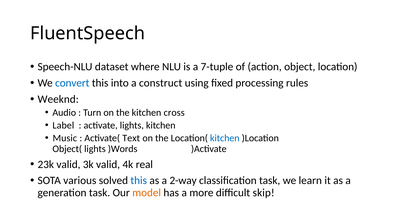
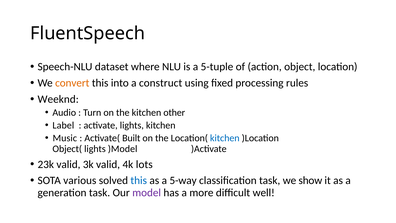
7-tuple: 7-tuple -> 5-tuple
convert colour: blue -> orange
cross: cross -> other
Text: Text -> Built
)Words: )Words -> )Model
real: real -> lots
2-way: 2-way -> 5-way
learn: learn -> show
model colour: orange -> purple
skip: skip -> well
